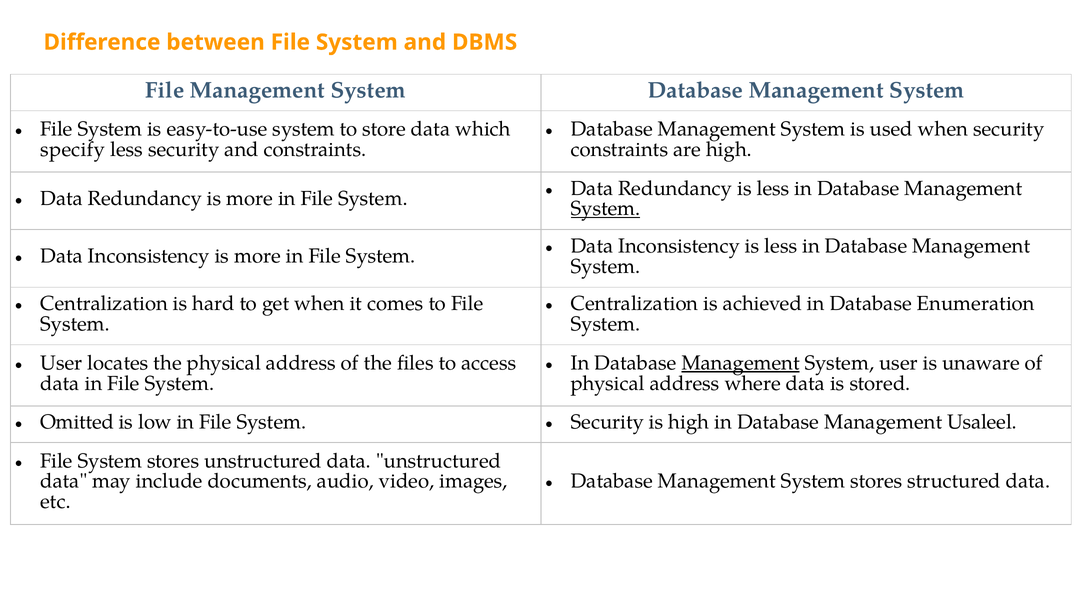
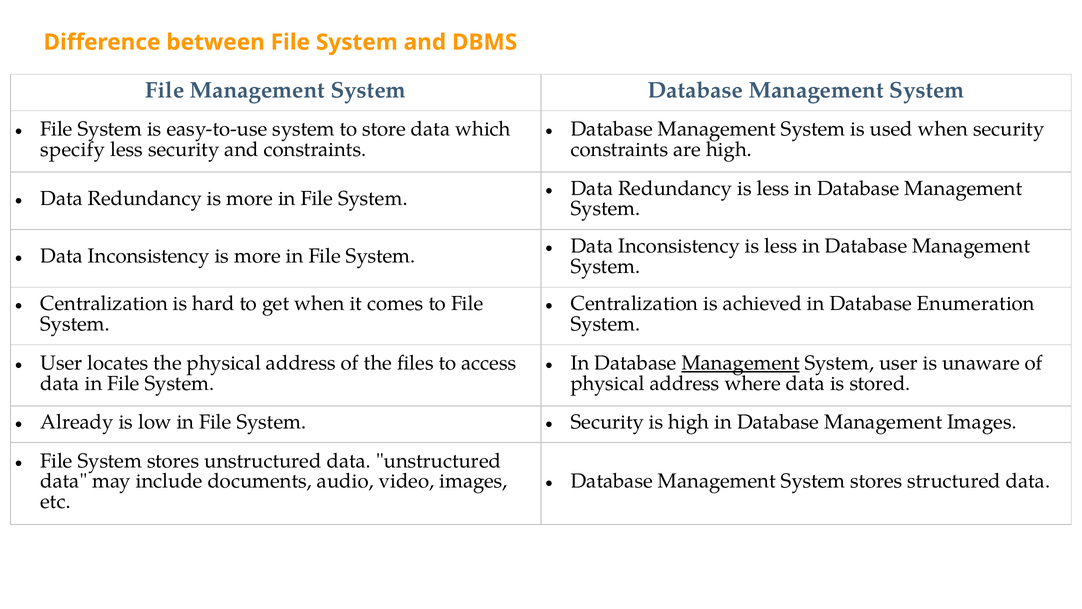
System at (605, 209) underline: present -> none
Omitted: Omitted -> Already
Management Usaleel: Usaleel -> Images
